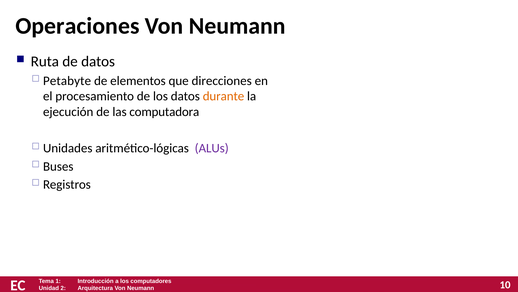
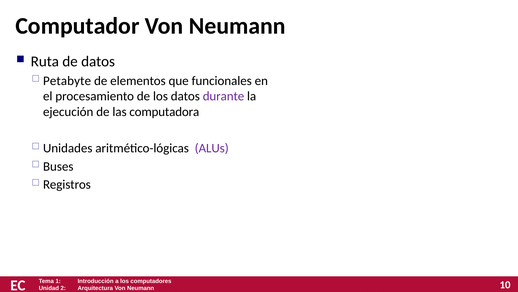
Operaciones: Operaciones -> Computador
direcciones: direcciones -> funcionales
durante colour: orange -> purple
